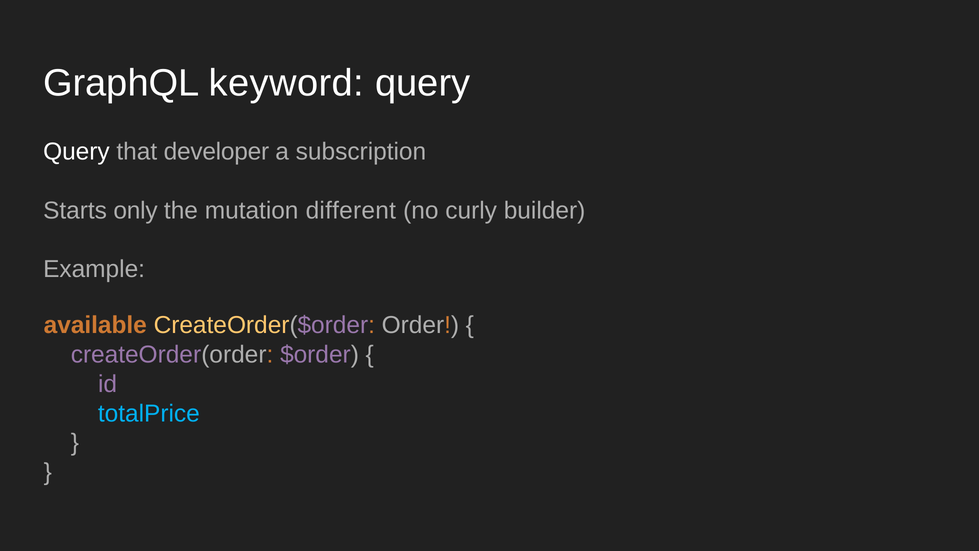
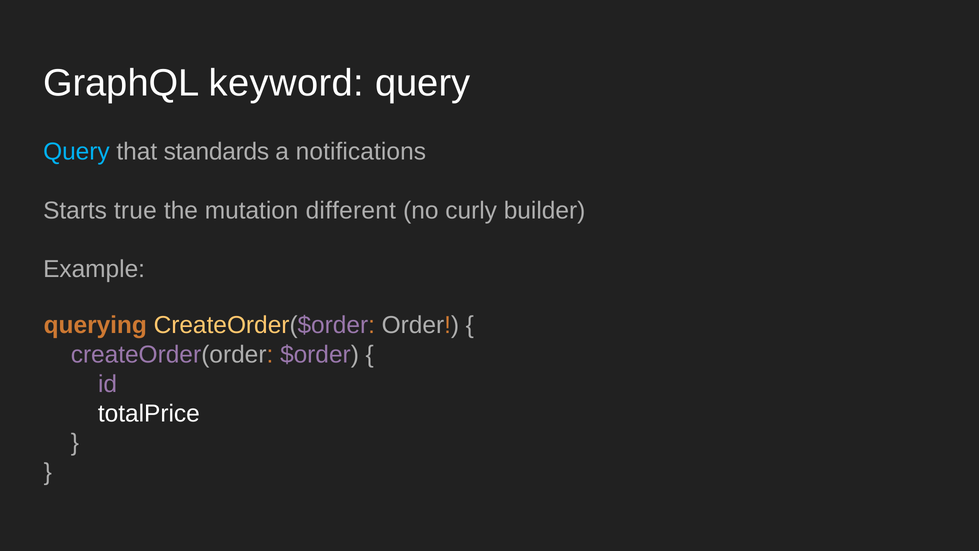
Query at (76, 152) colour: white -> light blue
developer: developer -> standards
subscription: subscription -> notifications
only: only -> true
available: available -> querying
totalPrice colour: light blue -> white
